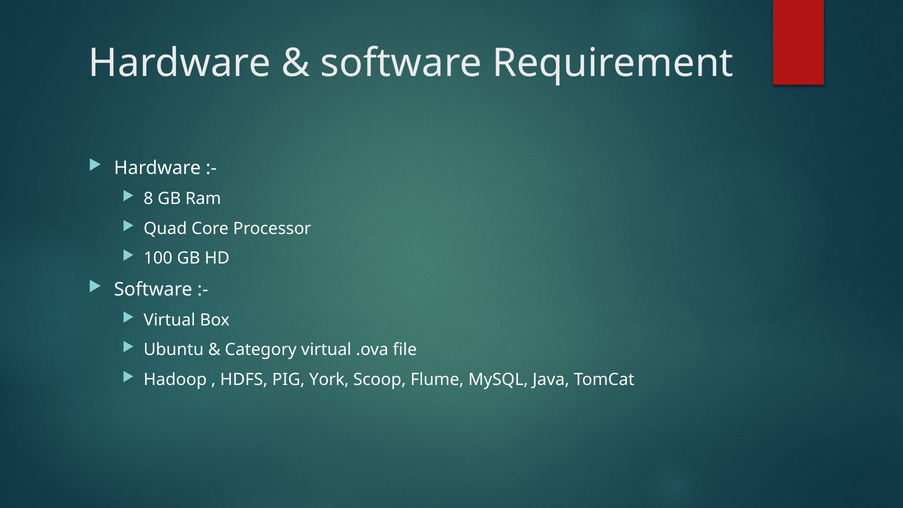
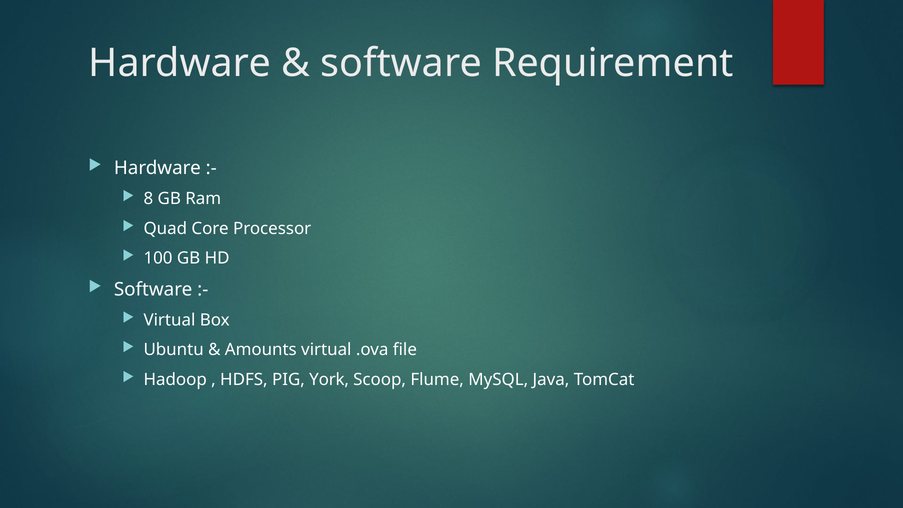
Category: Category -> Amounts
